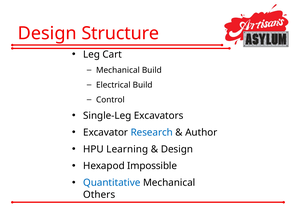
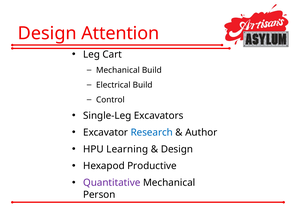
Structure: Structure -> Attention
Impossible: Impossible -> Productive
Quantitative colour: blue -> purple
Others: Others -> Person
